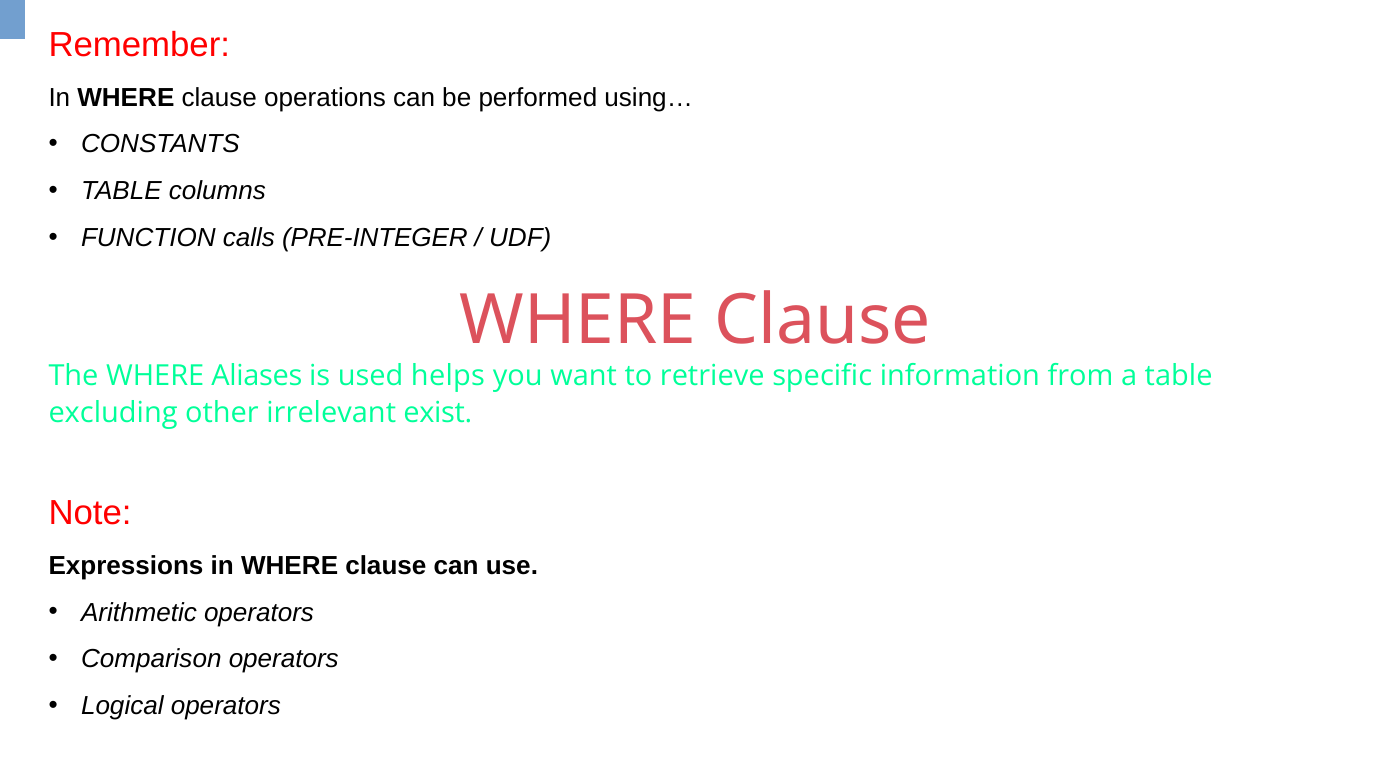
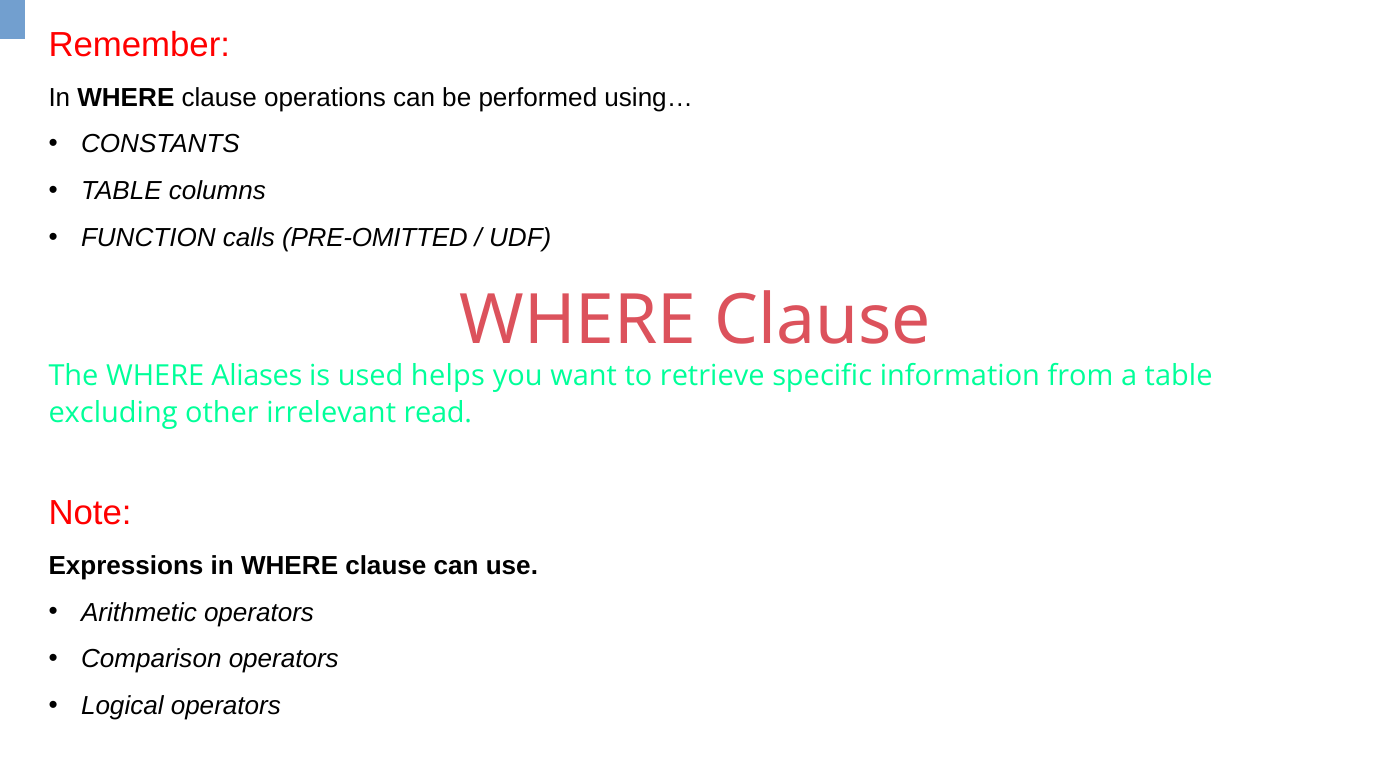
PRE-INTEGER: PRE-INTEGER -> PRE-OMITTED
exist: exist -> read
